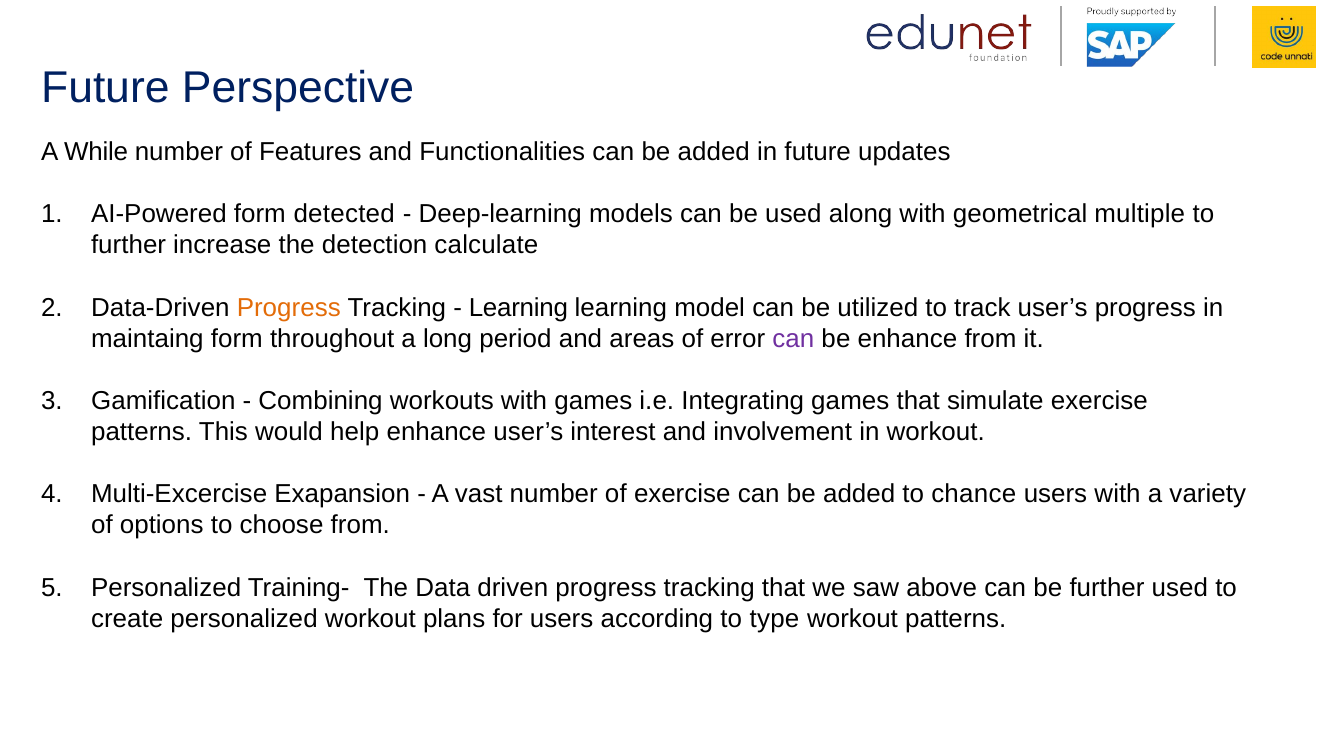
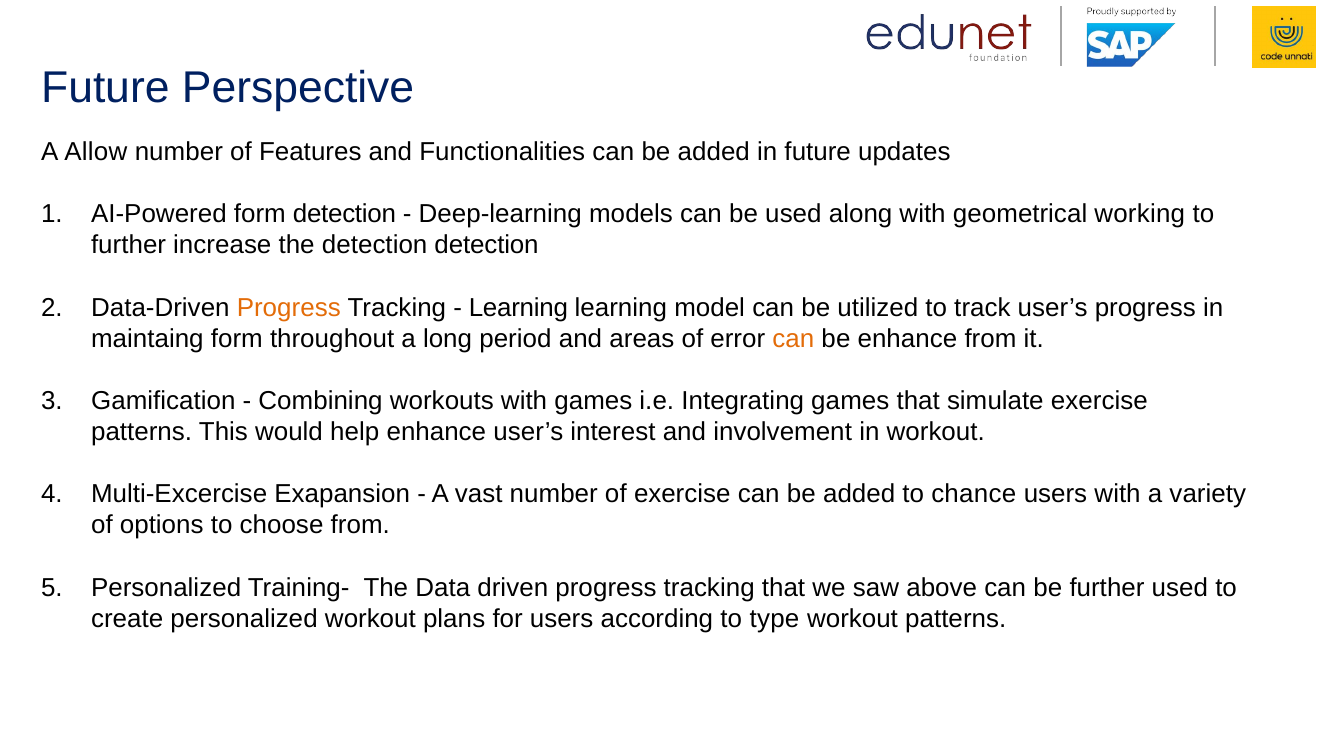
While: While -> Allow
form detected: detected -> detection
multiple: multiple -> working
detection calculate: calculate -> detection
can at (793, 339) colour: purple -> orange
